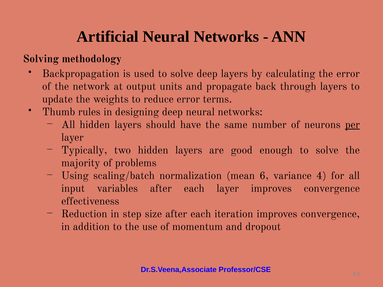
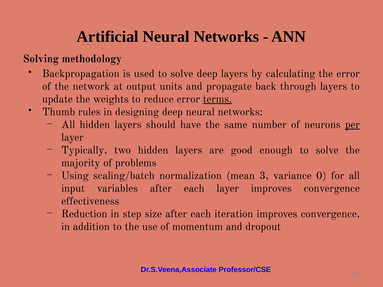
terms underline: none -> present
6: 6 -> 3
4: 4 -> 0
